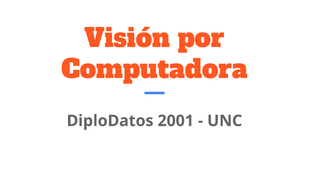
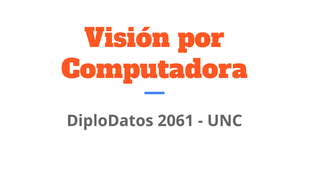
2001: 2001 -> 2061
